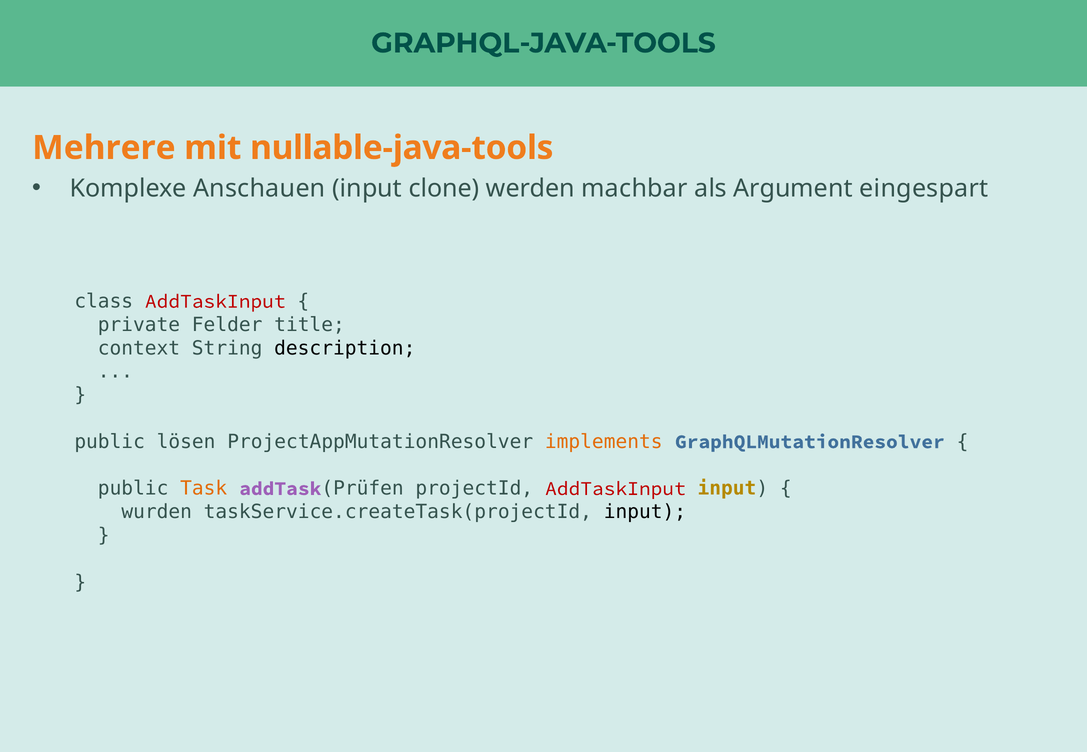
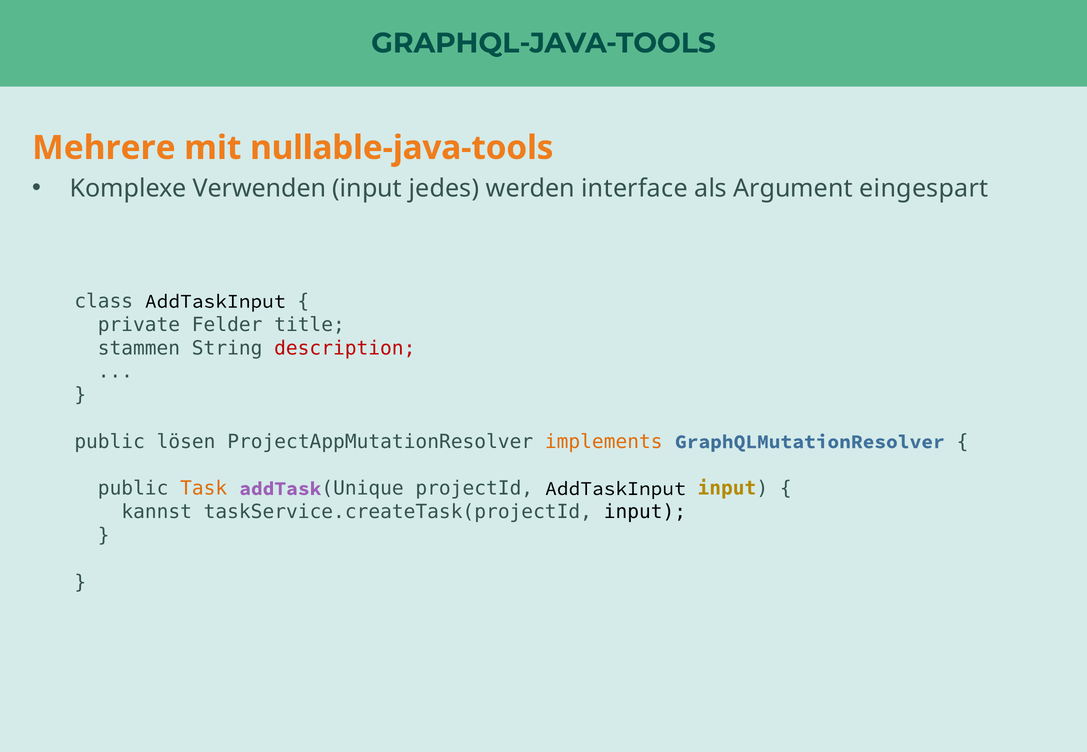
Anschauen: Anschauen -> Verwenden
clone: clone -> jedes
machbar: machbar -> interface
AddTaskInput at (215, 301) colour: red -> black
context: context -> stammen
description colour: black -> red
Prüfen: Prüfen -> Unique
AddTaskInput at (615, 489) colour: red -> black
wurden: wurden -> kannst
